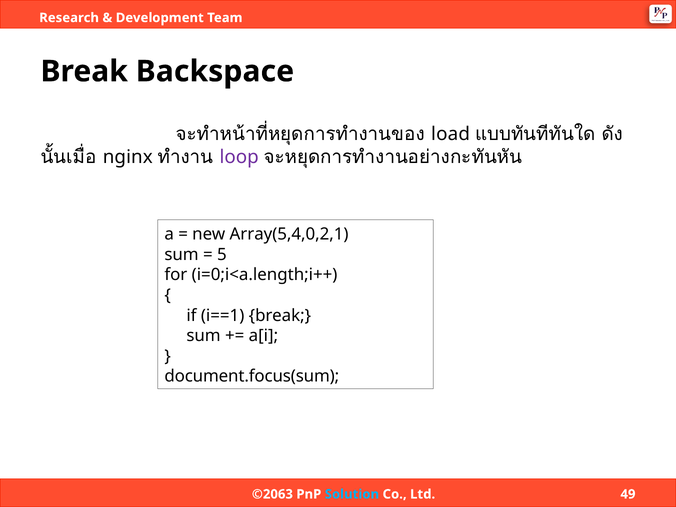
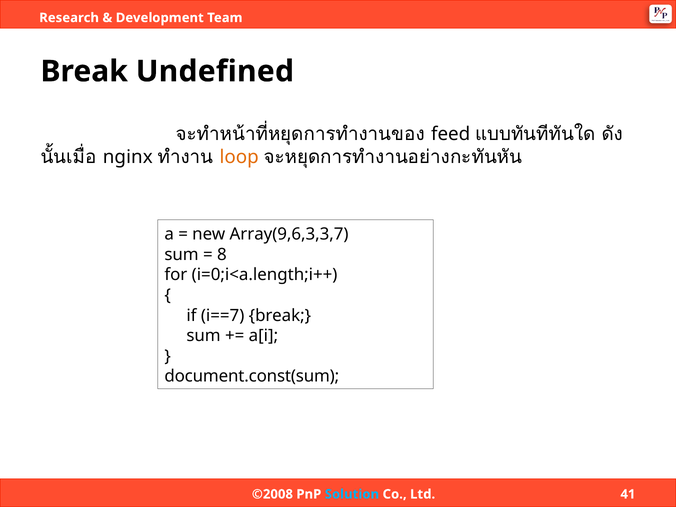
Backspace: Backspace -> Undefined
load: load -> feed
loop colour: purple -> orange
Array(5,4,0,2,1: Array(5,4,0,2,1 -> Array(9,6,3,3,7
5: 5 -> 8
i==1: i==1 -> i==7
document.focus(sum: document.focus(sum -> document.const(sum
©2063: ©2063 -> ©2008
49: 49 -> 41
